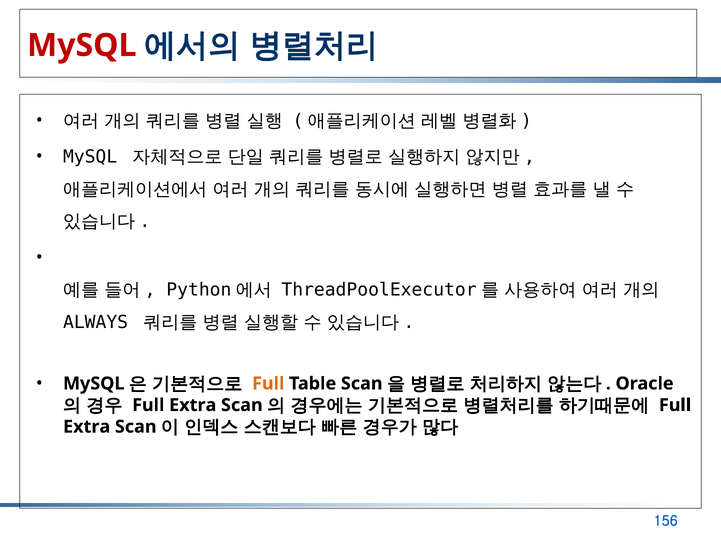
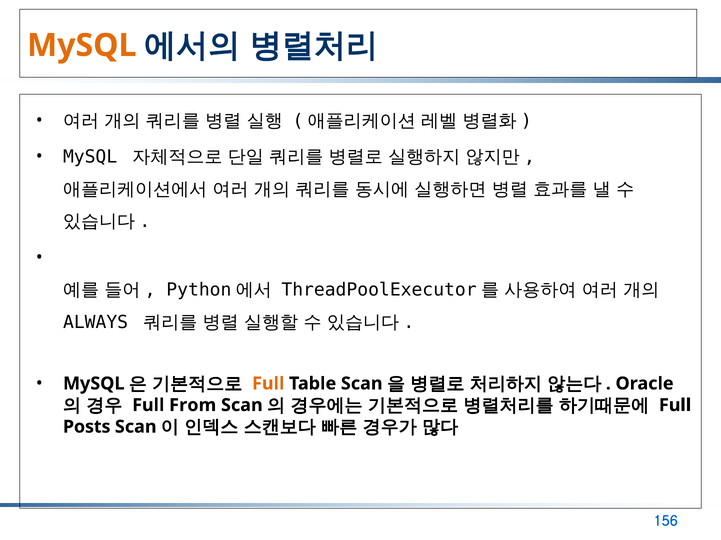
MySQL at (82, 45) colour: red -> orange
Extra at (193, 406): Extra -> From
Extra at (87, 427): Extra -> Posts
